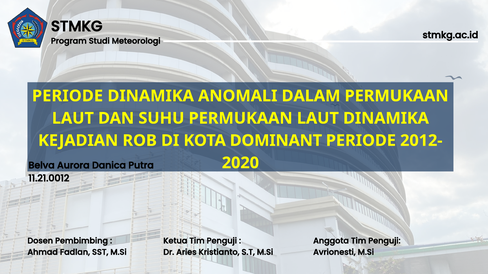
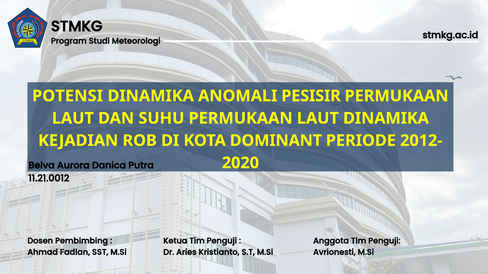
PERIODE at (68, 96): PERIODE -> POTENSI
DALAM: DALAM -> PESISIR
